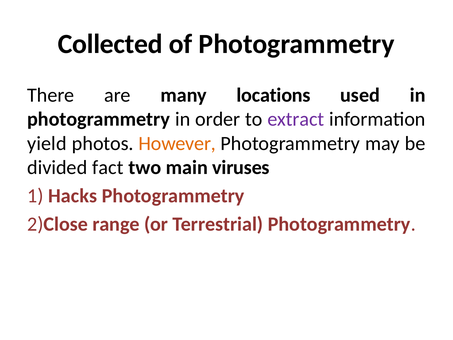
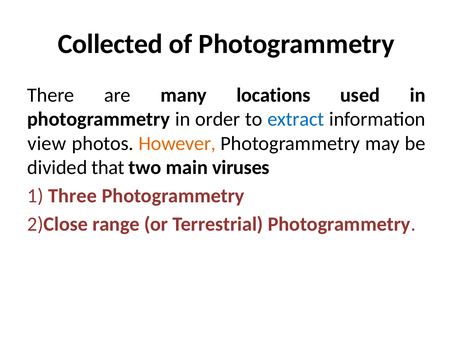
extract colour: purple -> blue
yield: yield -> view
fact: fact -> that
Hacks: Hacks -> Three
